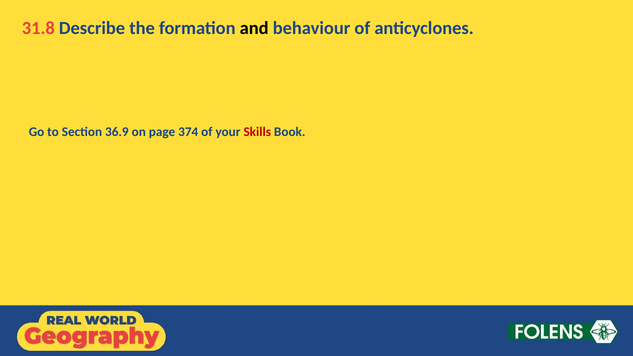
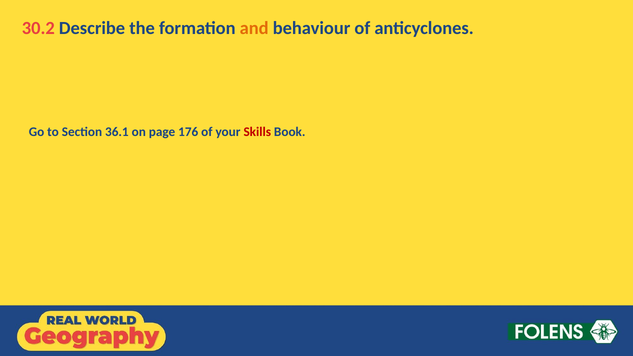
31.8: 31.8 -> 30.2
and colour: black -> orange
36.9: 36.9 -> 36.1
374: 374 -> 176
